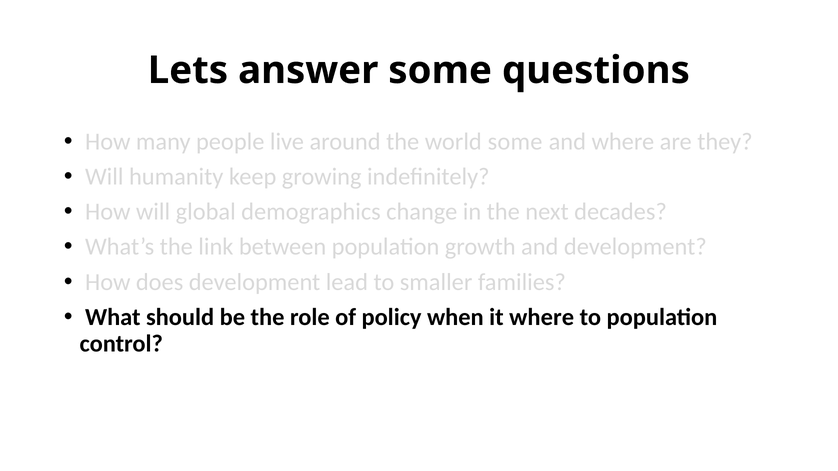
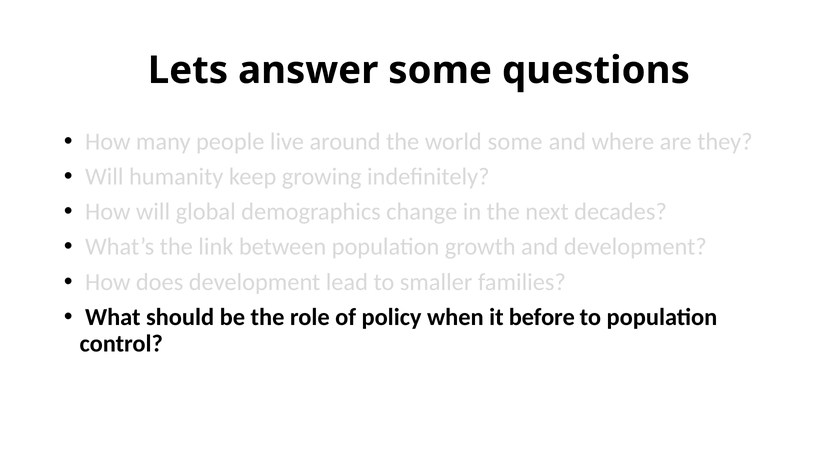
it where: where -> before
